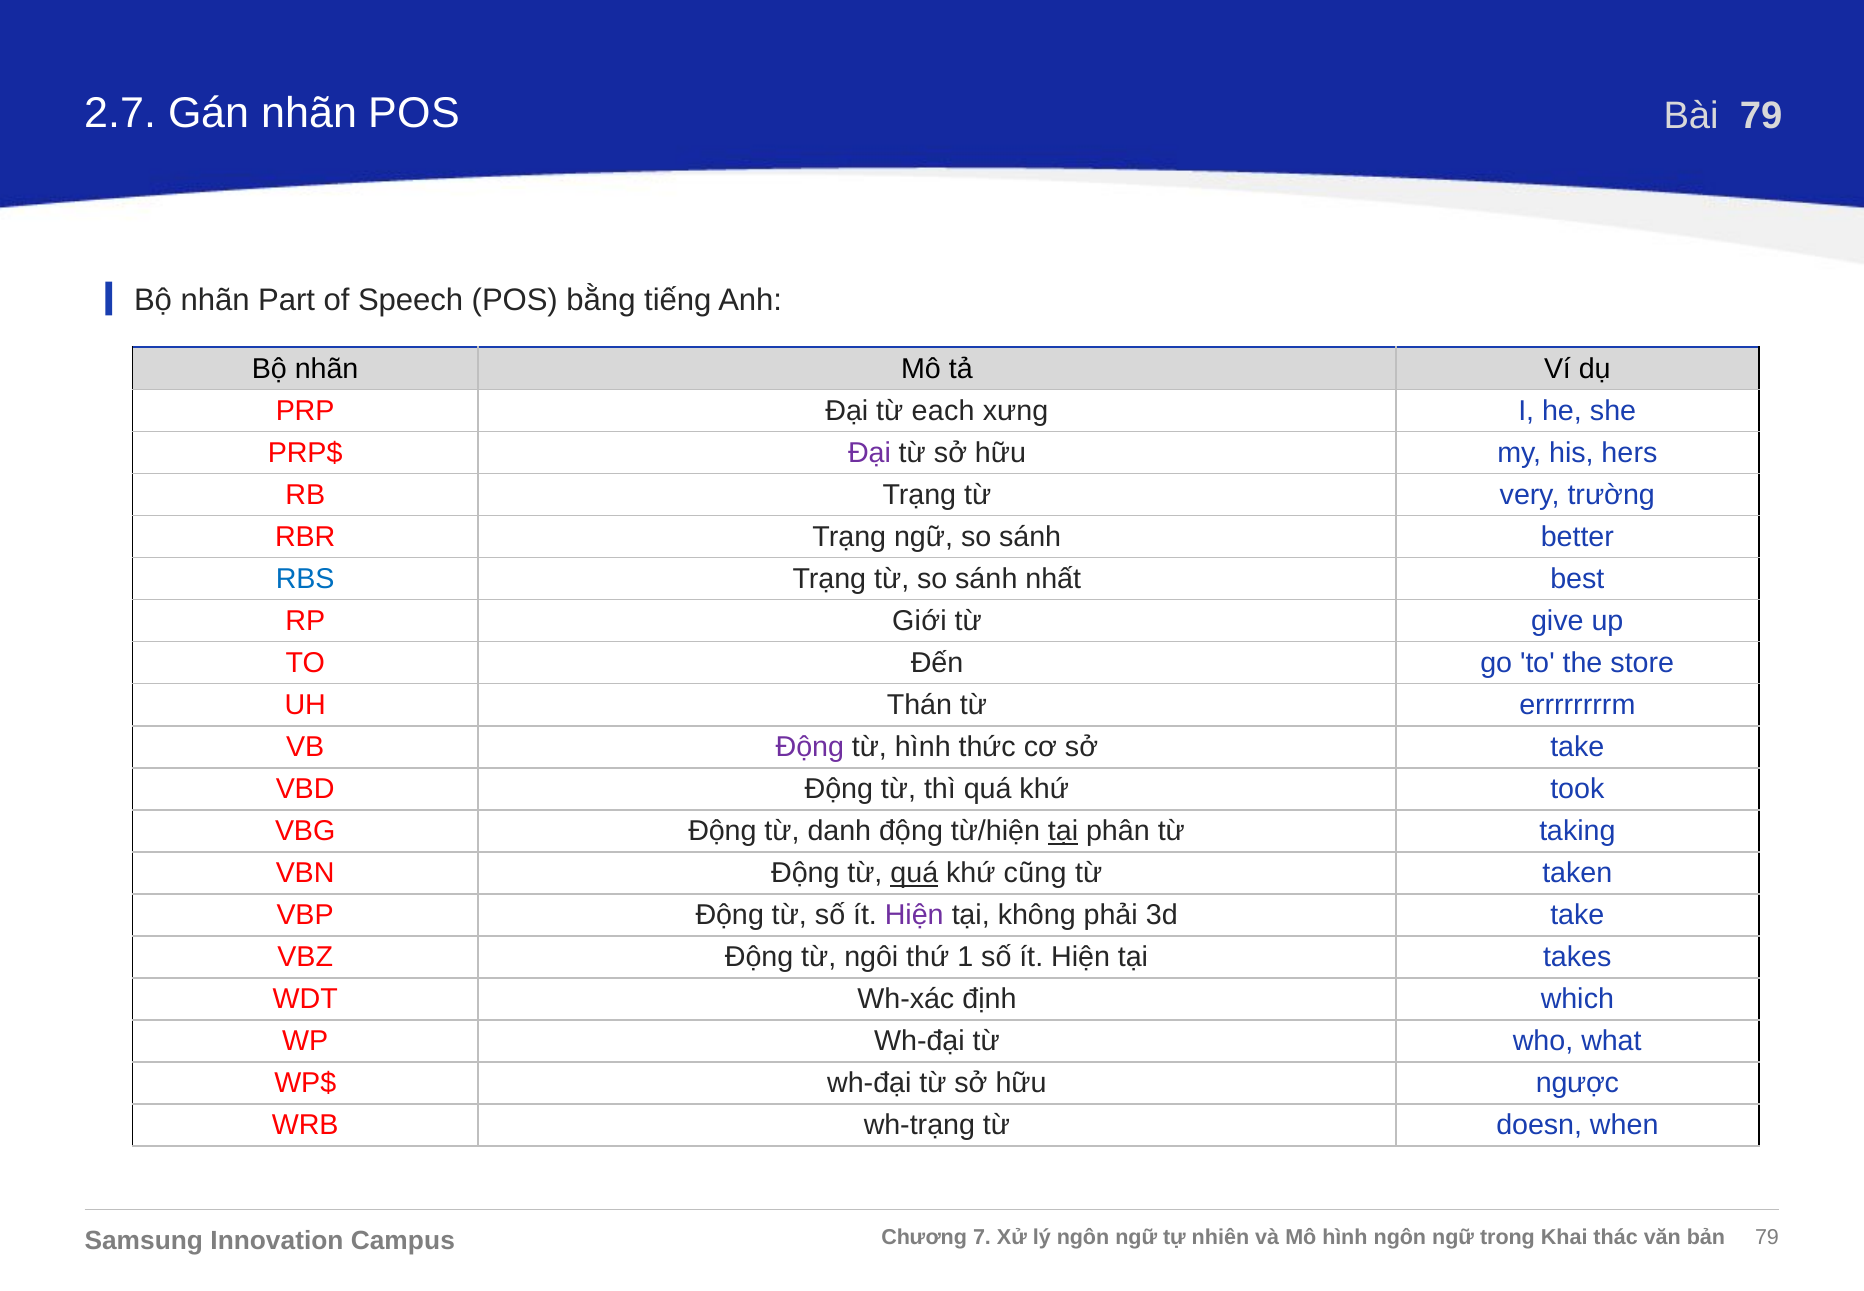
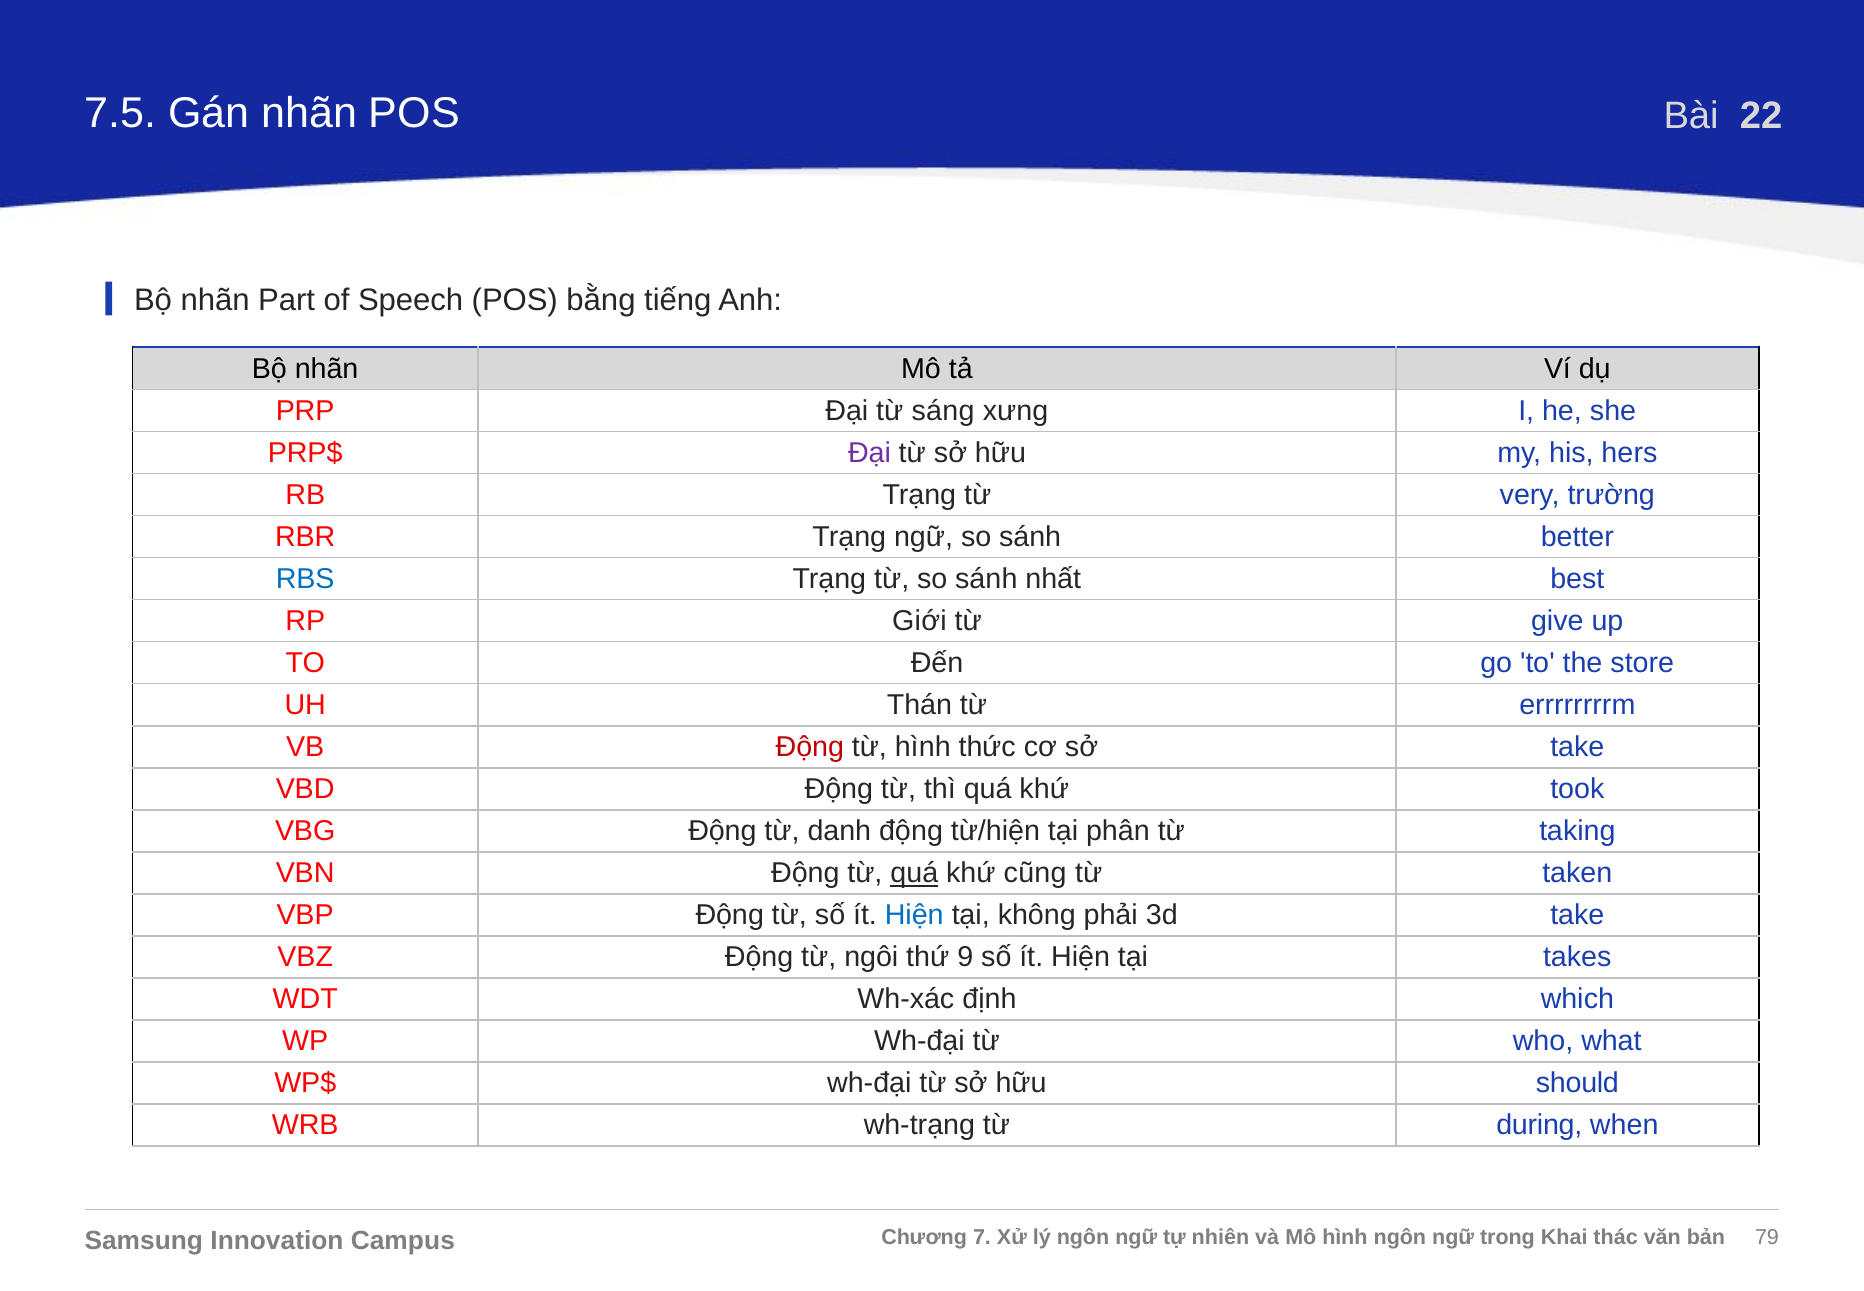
2.7: 2.7 -> 7.5
Bài 79: 79 -> 22
each: each -> sáng
Động at (810, 747) colour: purple -> red
tại at (1063, 831) underline: present -> none
Hiện at (914, 915) colour: purple -> blue
1: 1 -> 9
ngược: ngược -> should
doesn: doesn -> during
